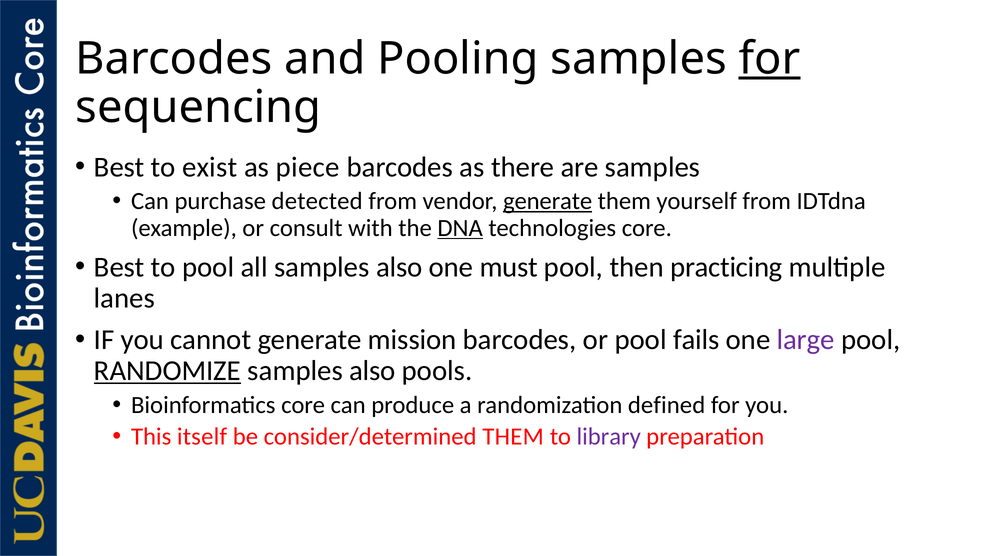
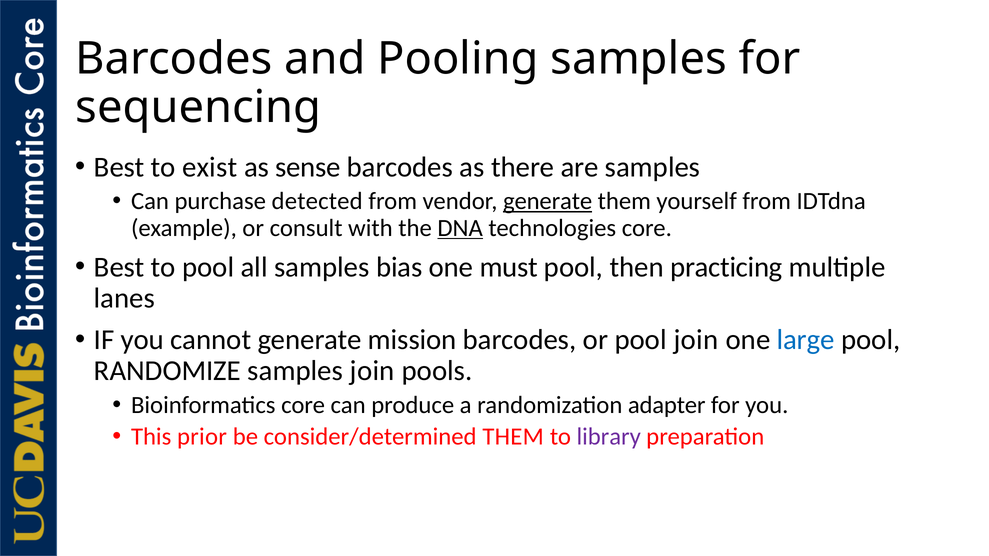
for at (769, 59) underline: present -> none
piece: piece -> sense
all samples also: also -> bias
pool fails: fails -> join
large colour: purple -> blue
RANDOMIZE underline: present -> none
also at (372, 371): also -> join
defined: defined -> adapter
itself: itself -> prior
